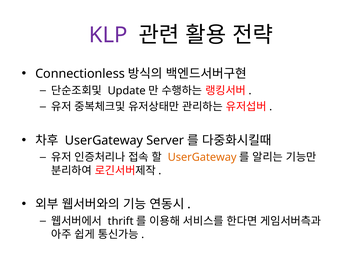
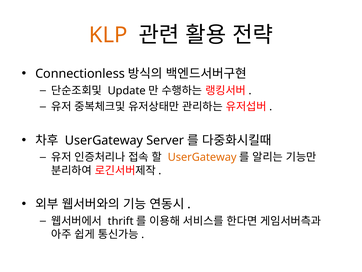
KLP colour: purple -> orange
